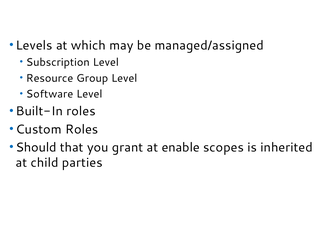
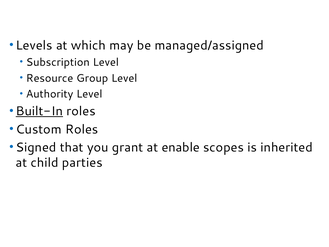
Software: Software -> Authority
Built-In underline: none -> present
Should: Should -> Signed
